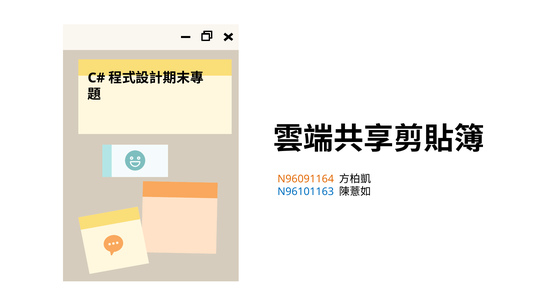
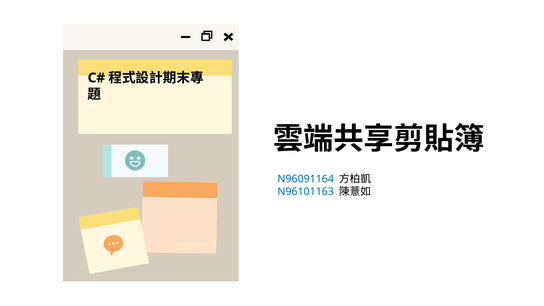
N96091164 colour: orange -> blue
